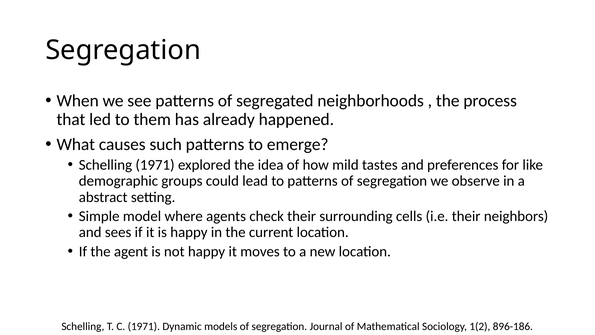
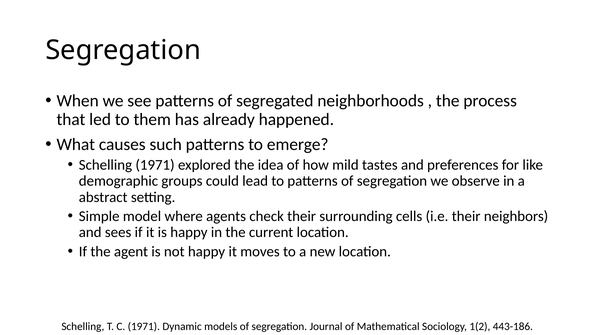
896-186: 896-186 -> 443-186
